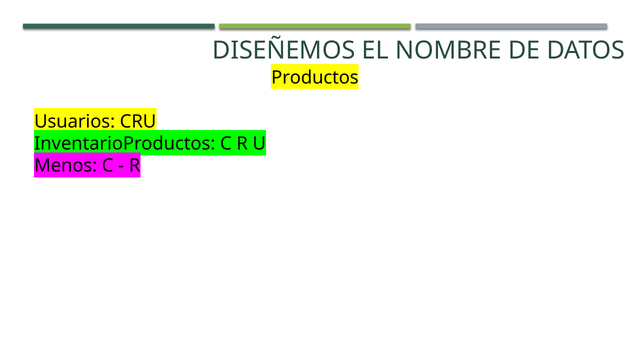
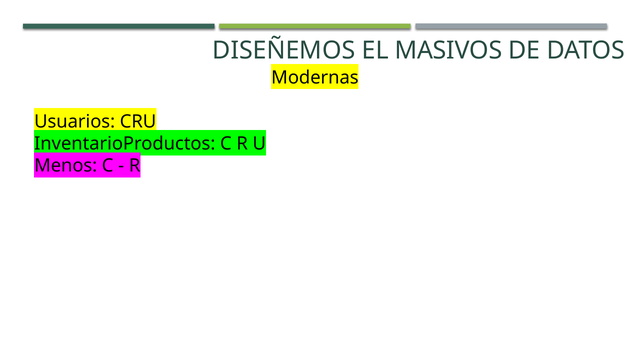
NOMBRE: NOMBRE -> MASIVOS
Productos: Productos -> Modernas
